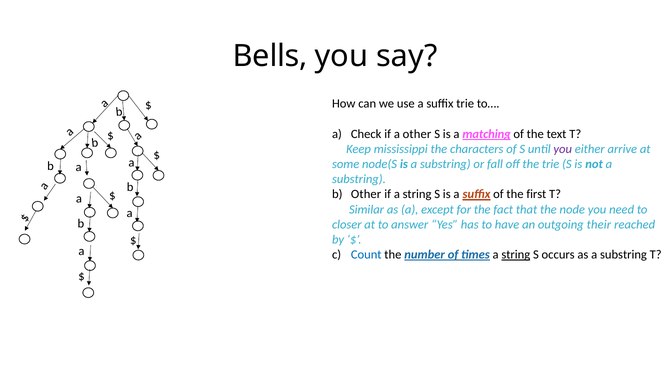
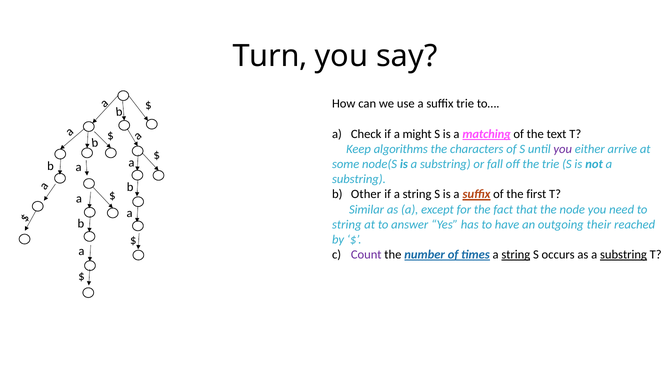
Bells: Bells -> Turn
a other: other -> might
mississippi: mississippi -> algorithms
closer at (347, 225): closer -> string
Count colour: blue -> purple
substring at (623, 255) underline: none -> present
